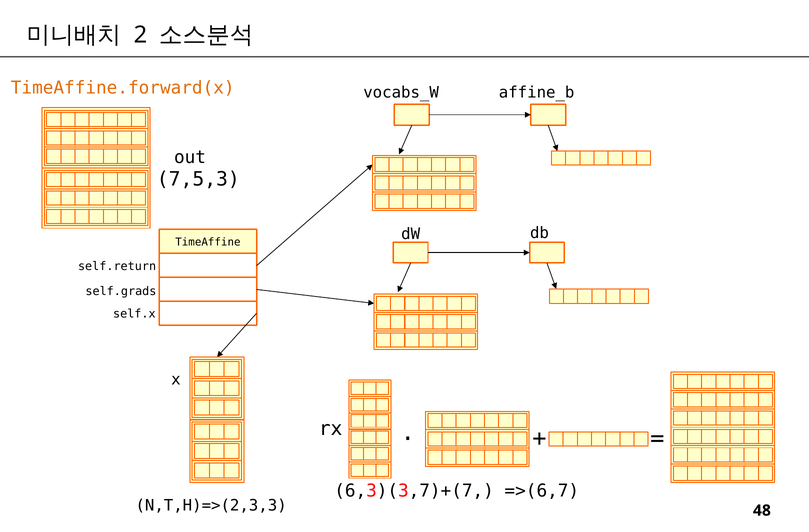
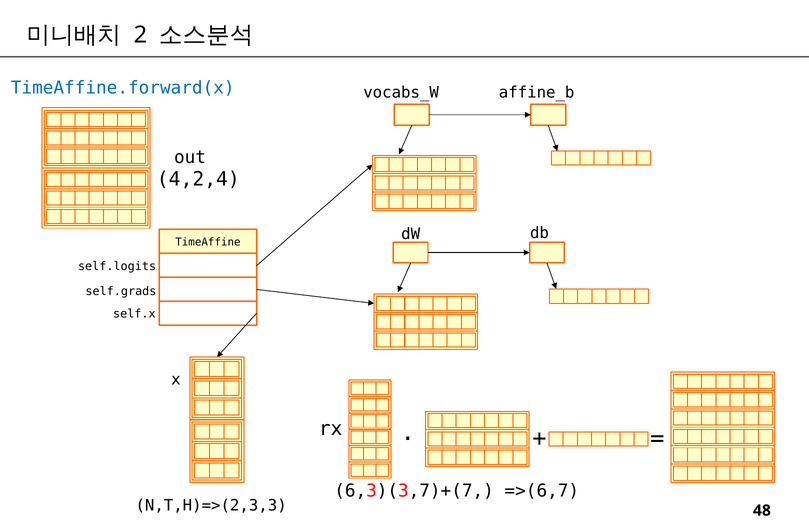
TimeAffine.forward(x colour: orange -> blue
7,5,3: 7,5,3 -> 4,2,4
self.return: self.return -> self.logits
